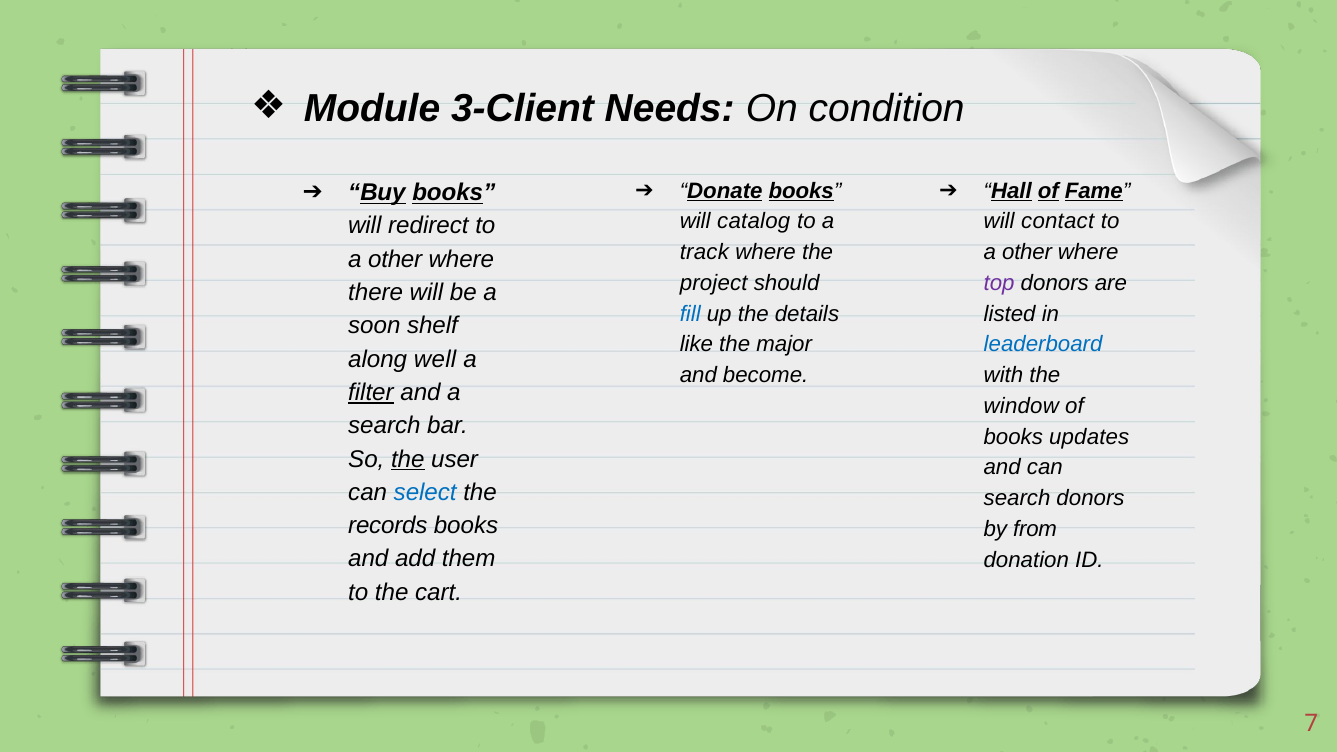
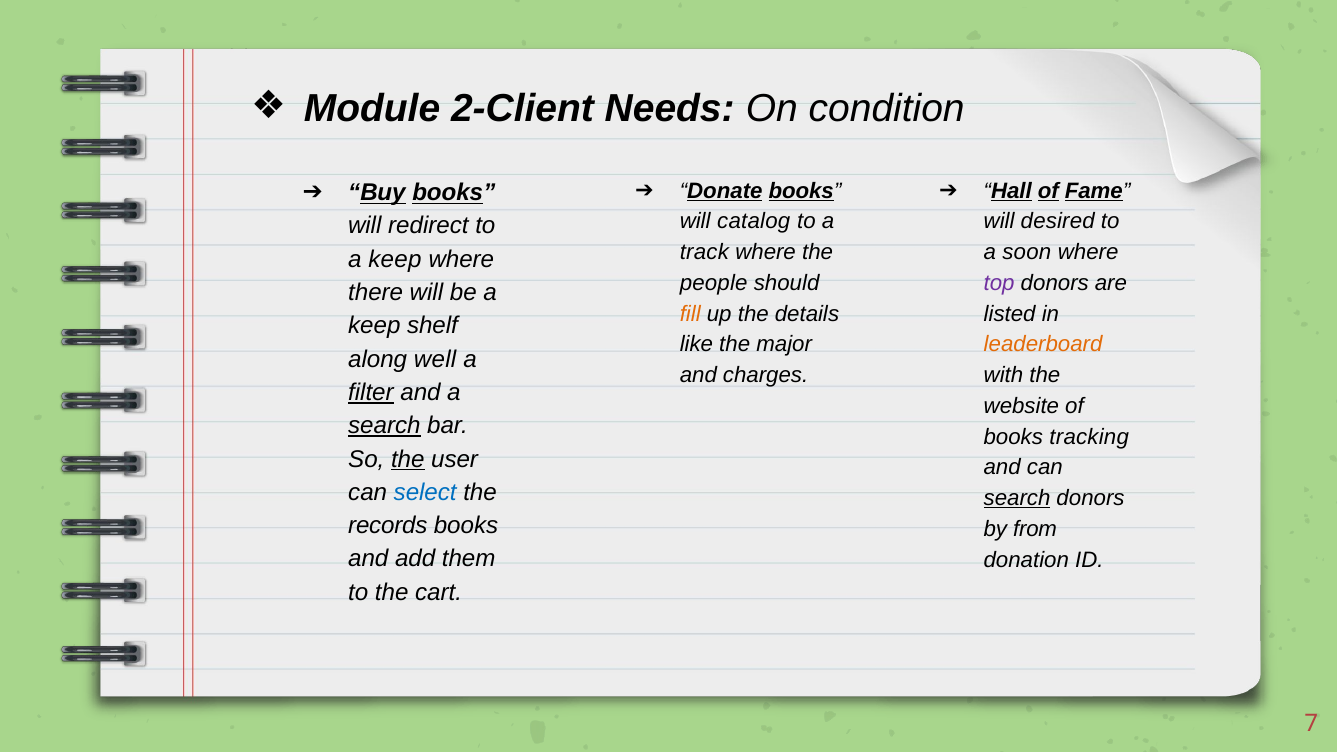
3-Client: 3-Client -> 2-Client
contact: contact -> desired
other at (1027, 252): other -> soon
other at (395, 259): other -> keep
project: project -> people
fill colour: blue -> orange
soon at (374, 326): soon -> keep
leaderboard colour: blue -> orange
become: become -> charges
window: window -> website
search at (384, 426) underline: none -> present
updates: updates -> tracking
search at (1017, 498) underline: none -> present
